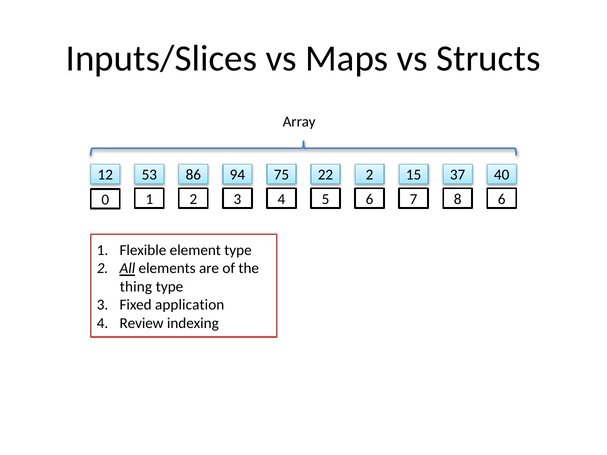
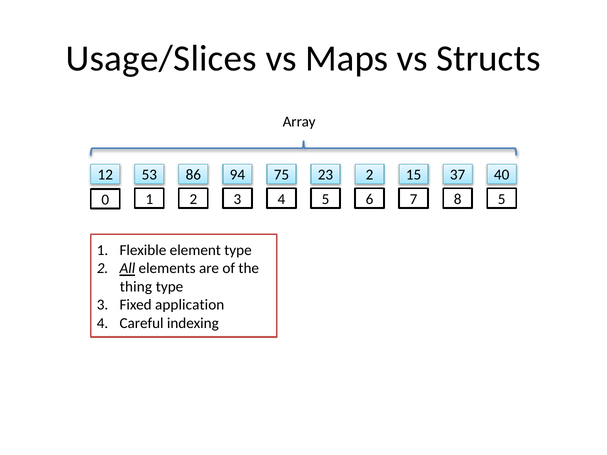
Inputs/Slices: Inputs/Slices -> Usage/Slices
22: 22 -> 23
8 6: 6 -> 5
Review: Review -> Careful
